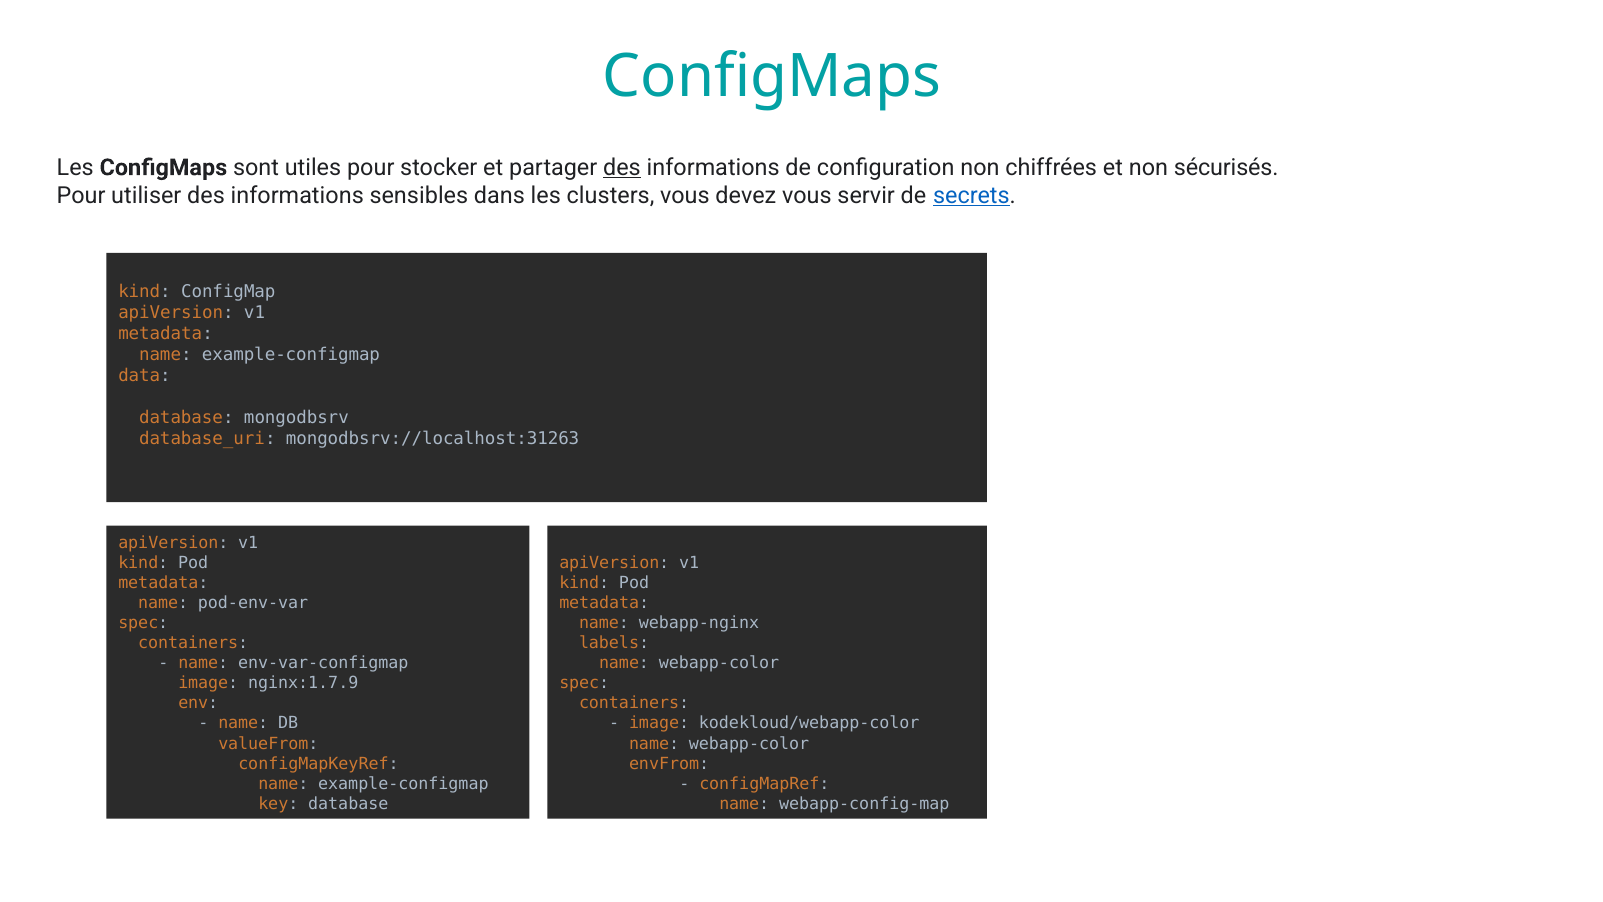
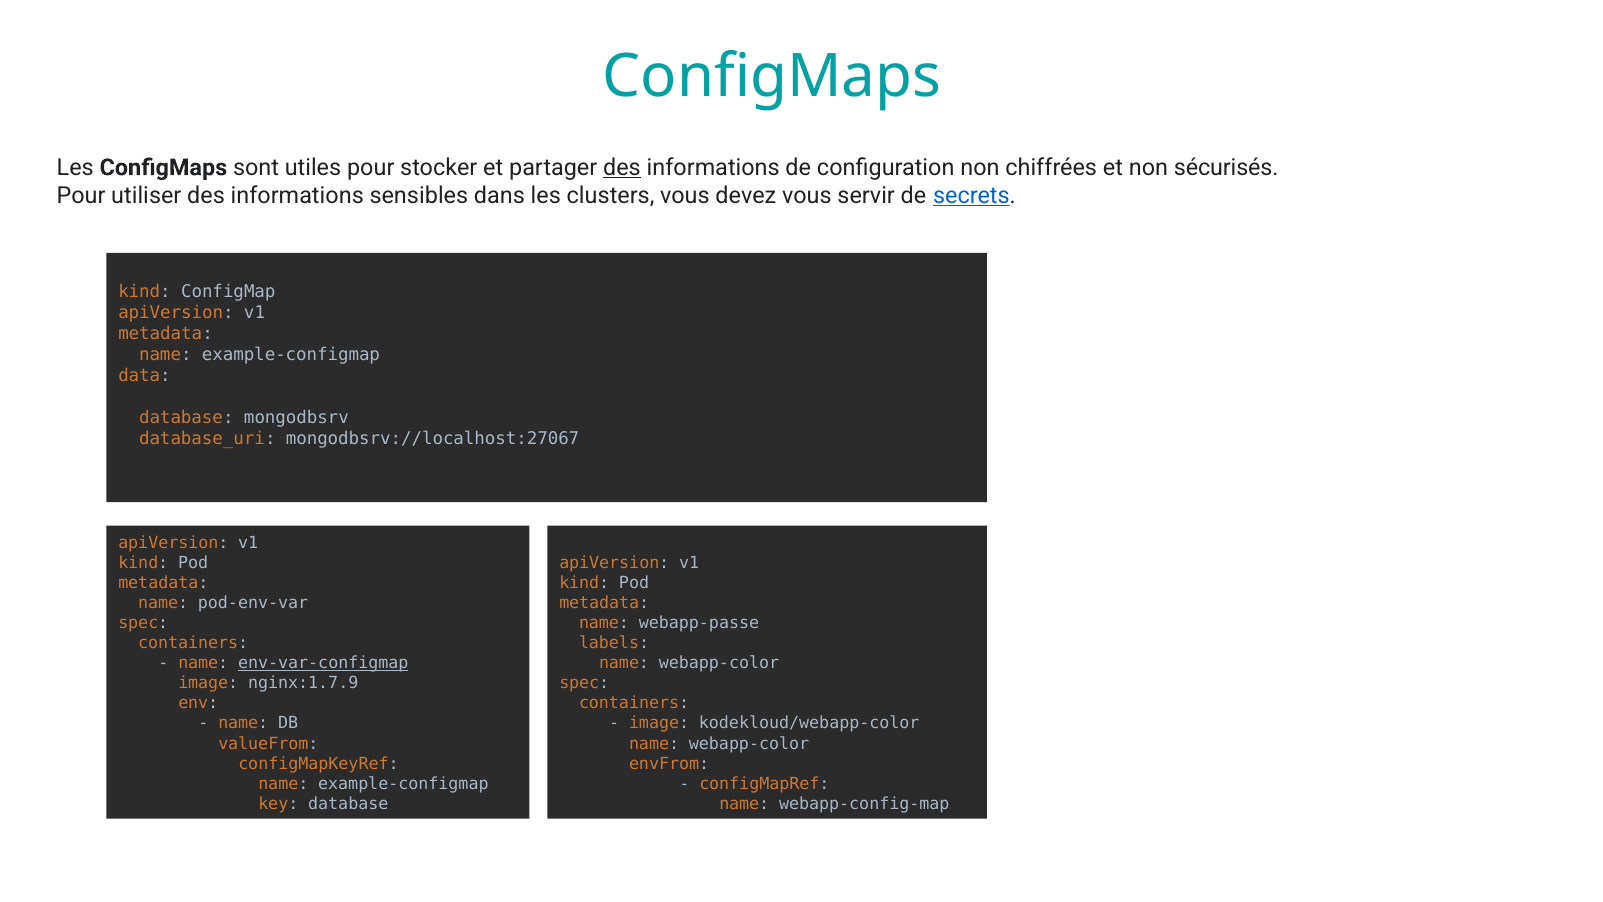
mongodbsrv://localhost:31263: mongodbsrv://localhost:31263 -> mongodbsrv://localhost:27067
webapp-nginx: webapp-nginx -> webapp-passe
env-var-configmap underline: none -> present
